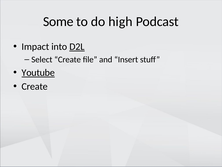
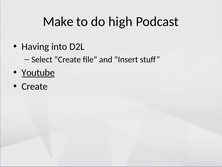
Some: Some -> Make
Impact: Impact -> Having
D2L underline: present -> none
